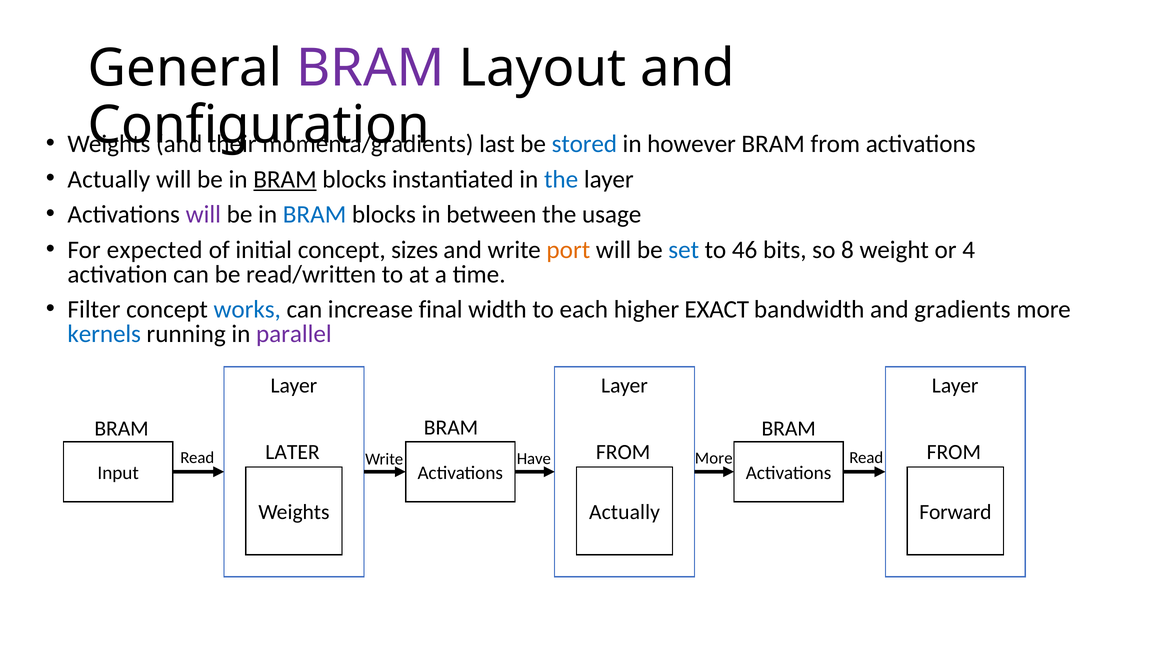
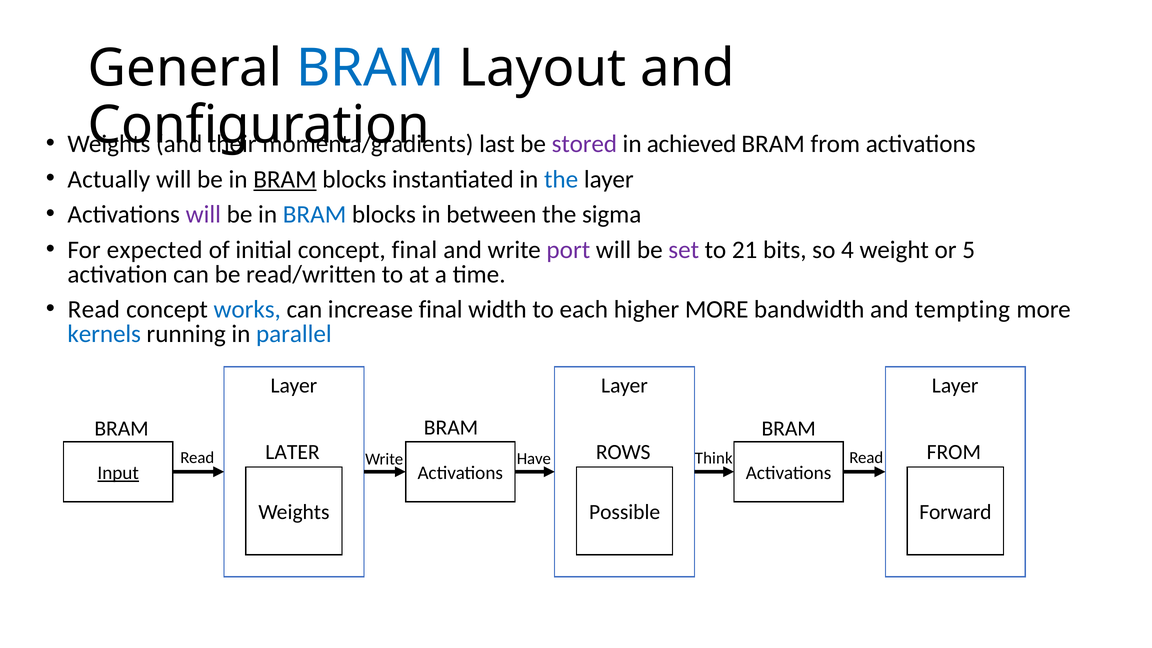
BRAM at (370, 68) colour: purple -> blue
stored colour: blue -> purple
however: however -> achieved
usage: usage -> sigma
concept sizes: sizes -> final
port colour: orange -> purple
set colour: blue -> purple
46: 46 -> 21
8: 8 -> 4
4: 4 -> 5
Filter at (94, 310): Filter -> Read
higher EXACT: EXACT -> MORE
gradients: gradients -> tempting
parallel colour: purple -> blue
FROM at (623, 452): FROM -> ROWS
More at (714, 458): More -> Think
Input underline: none -> present
Actually at (625, 512): Actually -> Possible
